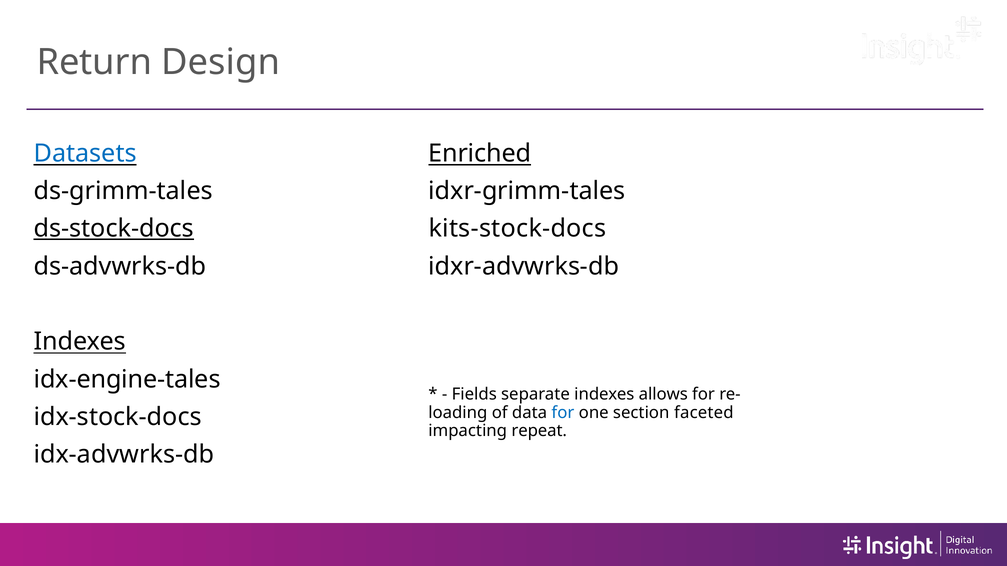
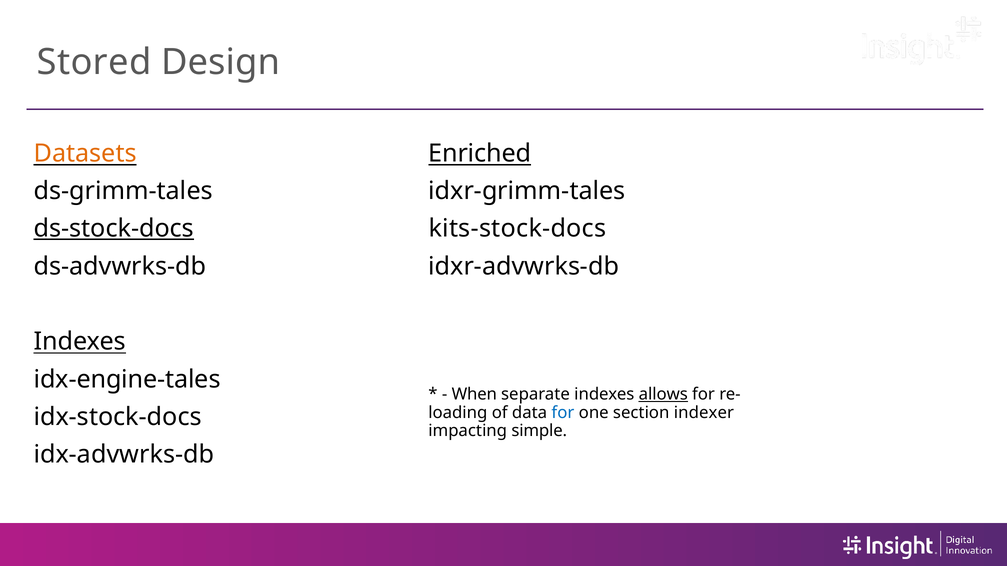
Return: Return -> Stored
Datasets colour: blue -> orange
Fields: Fields -> When
allows underline: none -> present
faceted: faceted -> indexer
repeat: repeat -> simple
